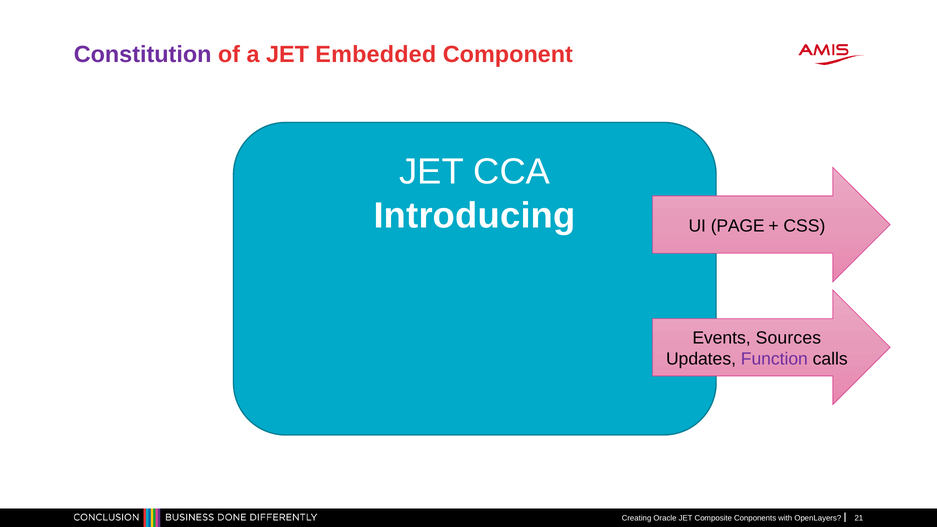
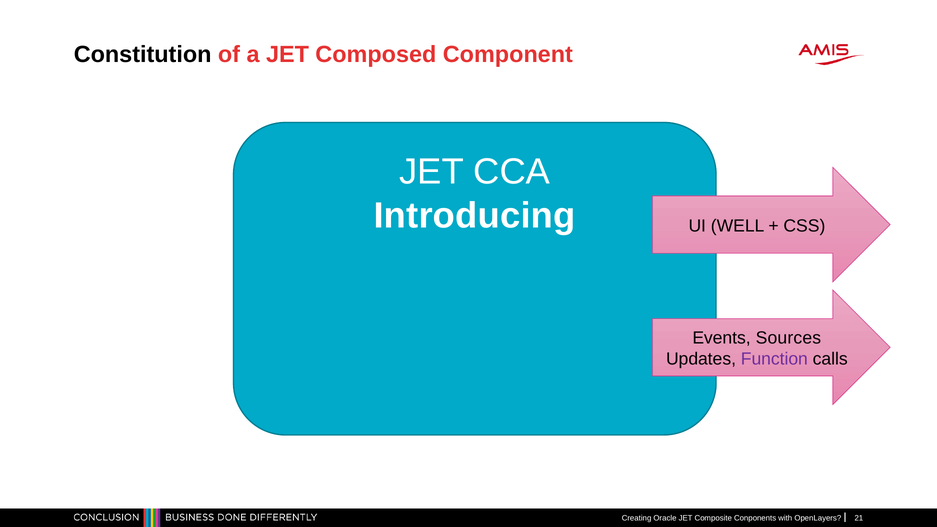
Constitution colour: purple -> black
Embedded: Embedded -> Composed
PAGE: PAGE -> WELL
